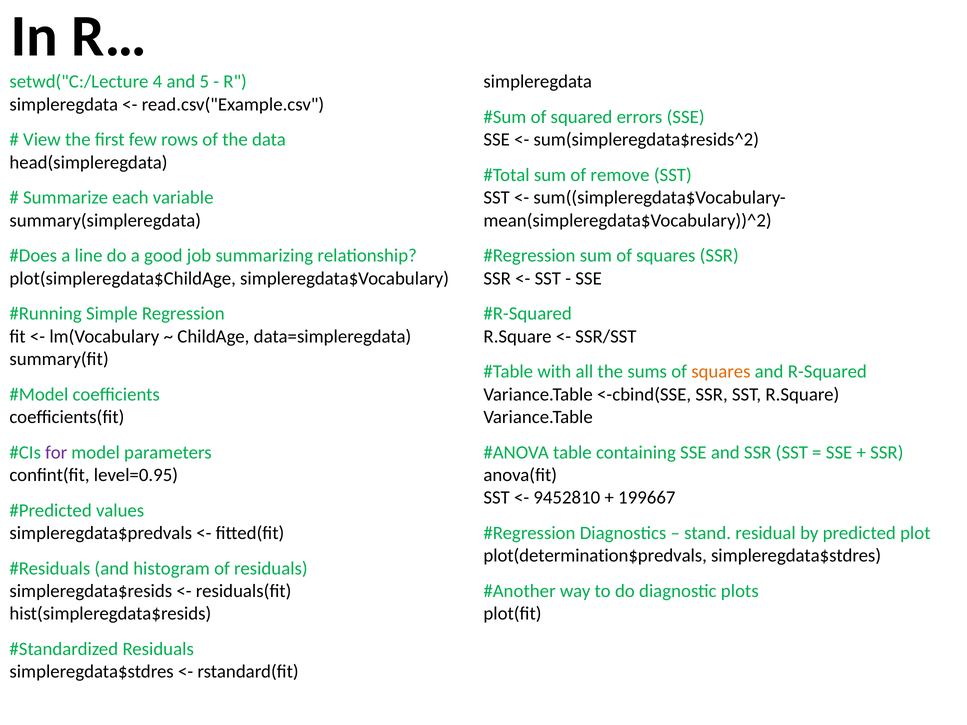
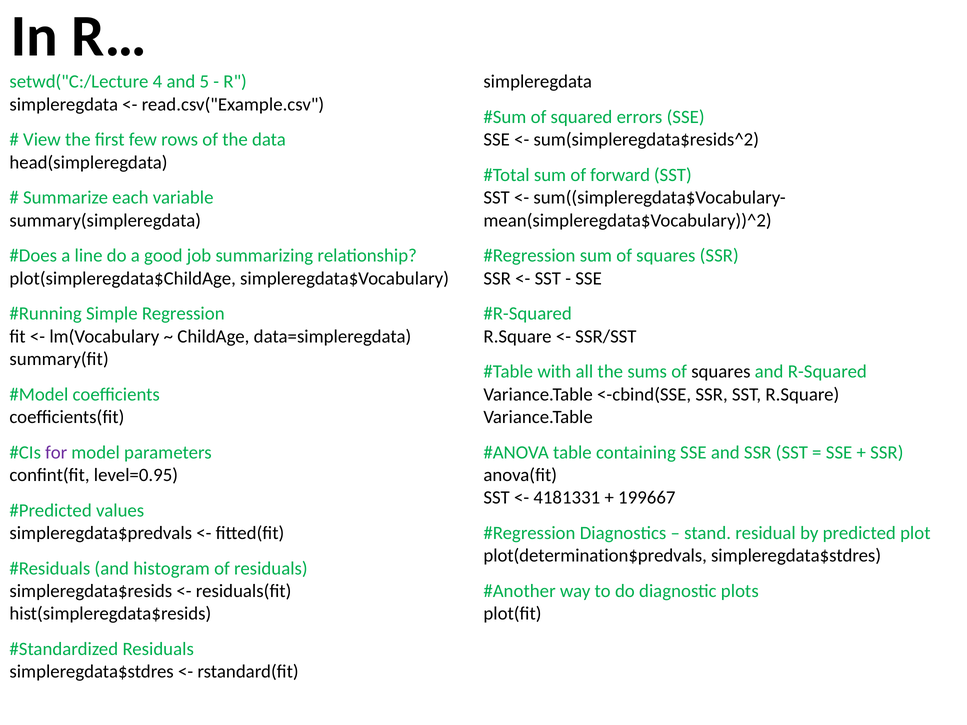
remove: remove -> forward
squares at (721, 372) colour: orange -> black
9452810: 9452810 -> 4181331
